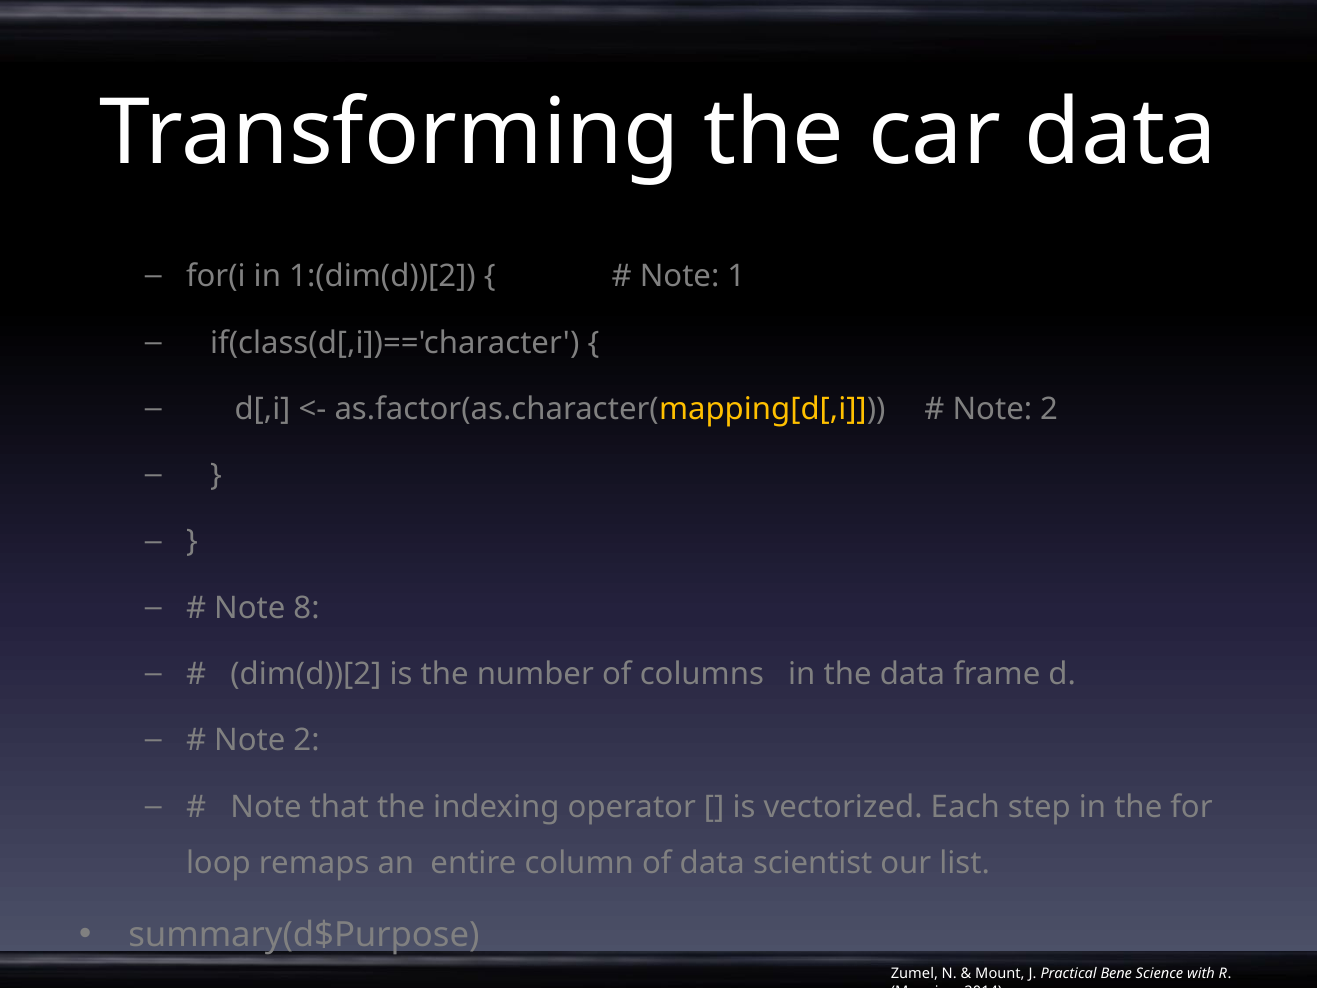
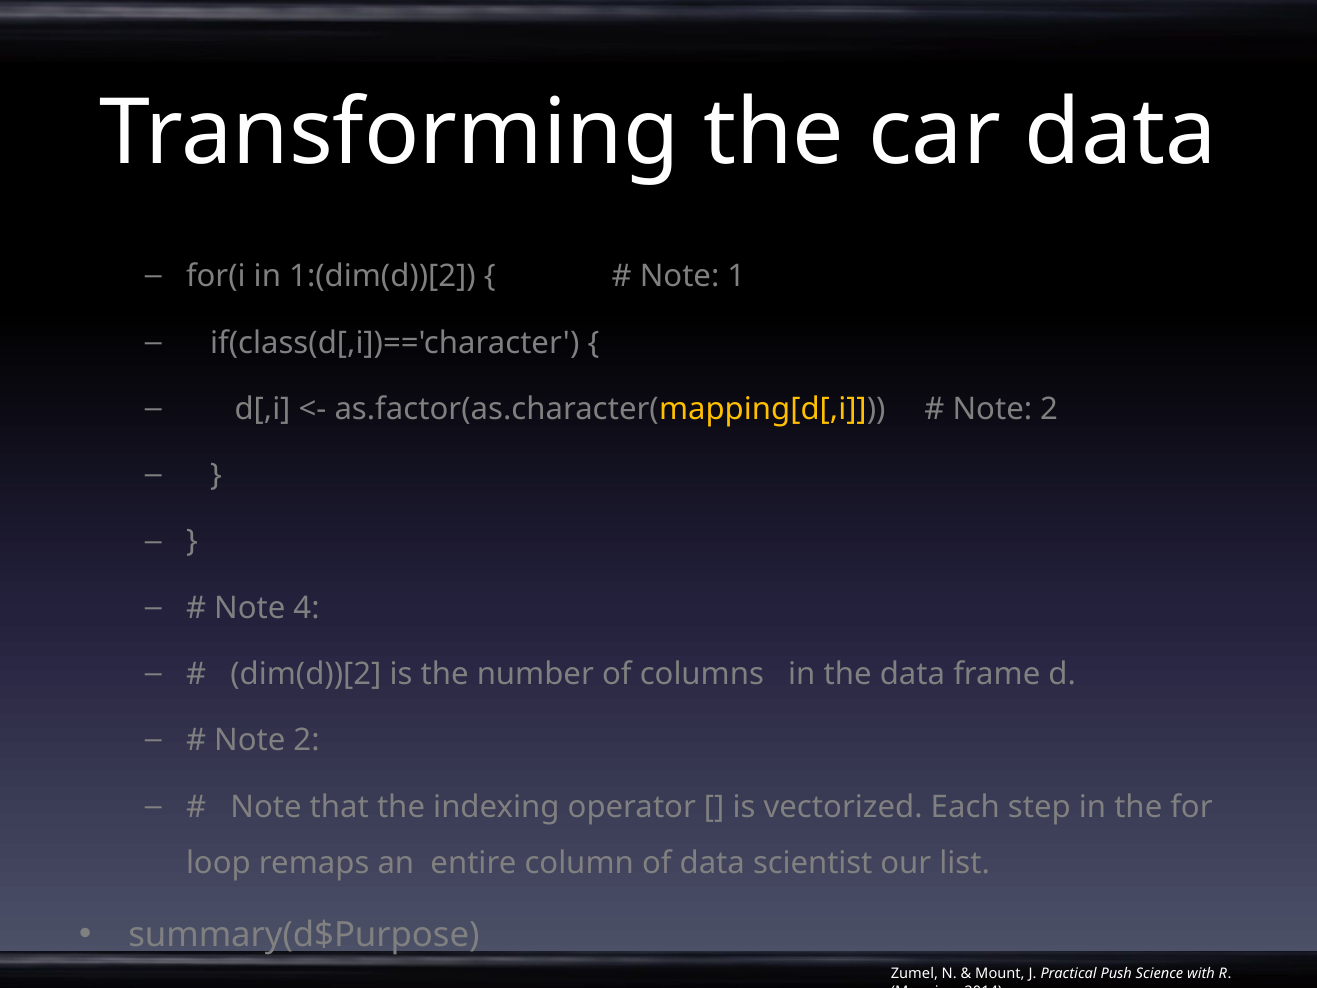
8: 8 -> 4
Bene: Bene -> Push
